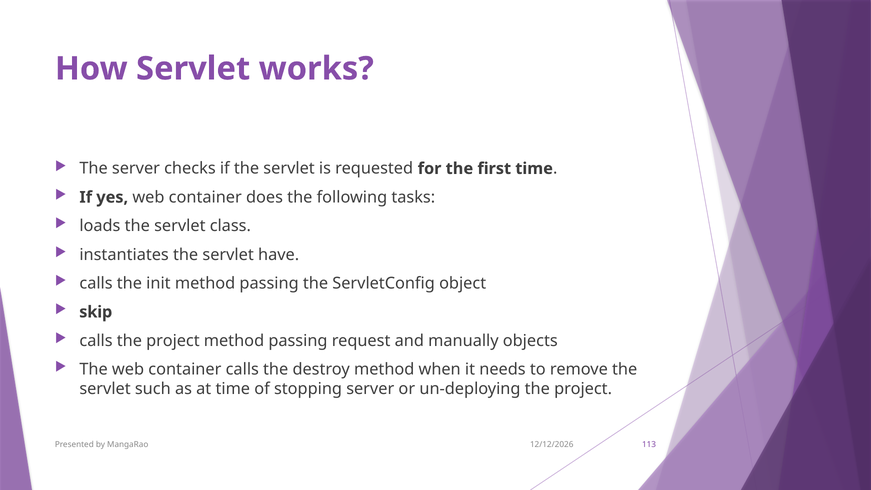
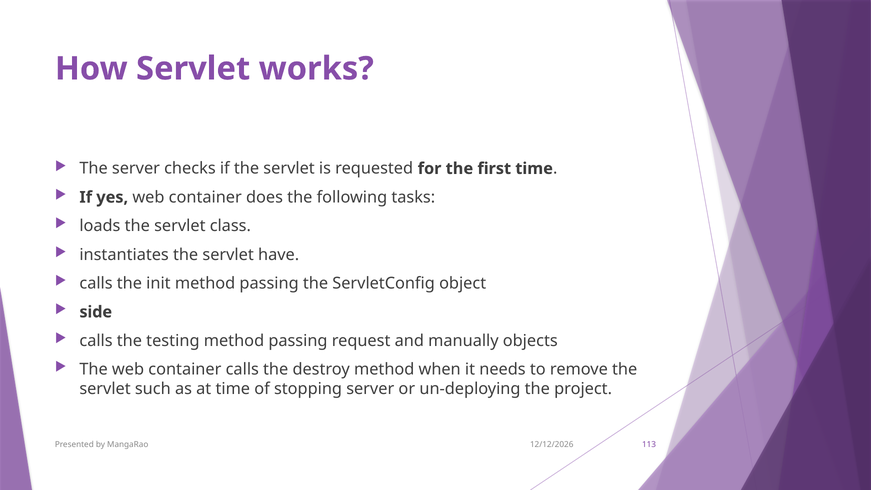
skip: skip -> side
calls the project: project -> testing
